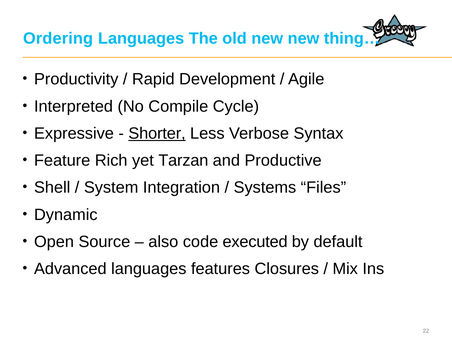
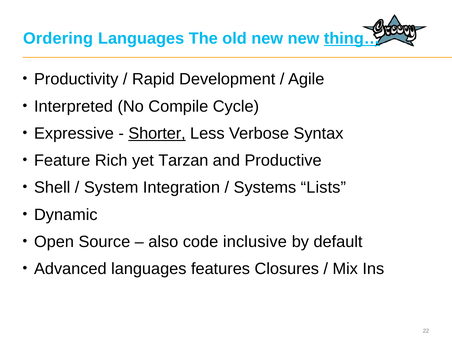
thing… underline: none -> present
Files: Files -> Lists
executed: executed -> inclusive
